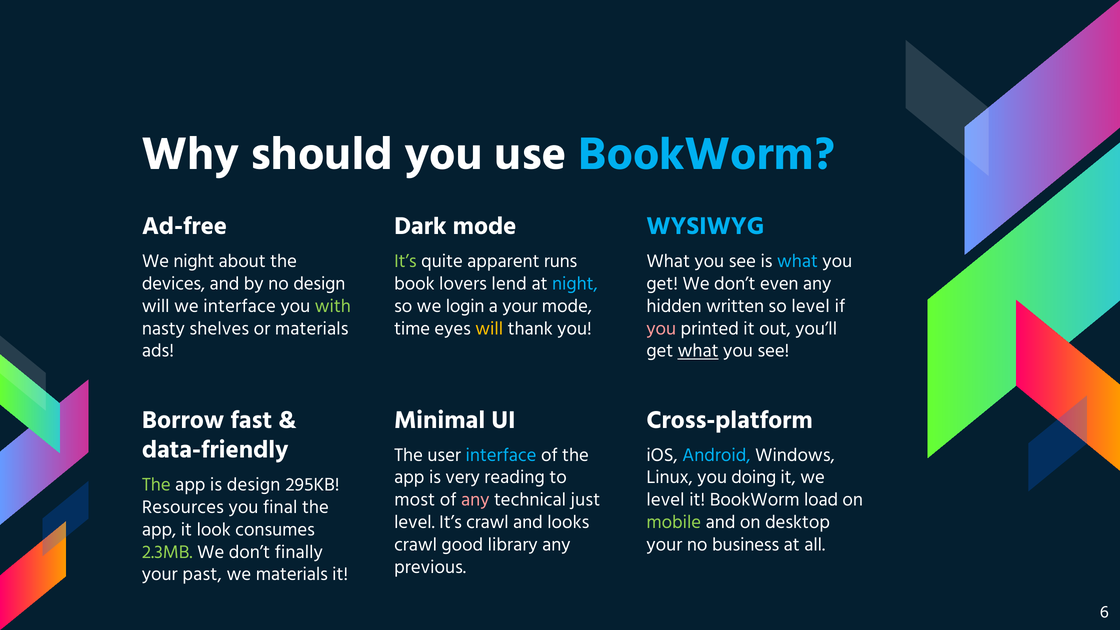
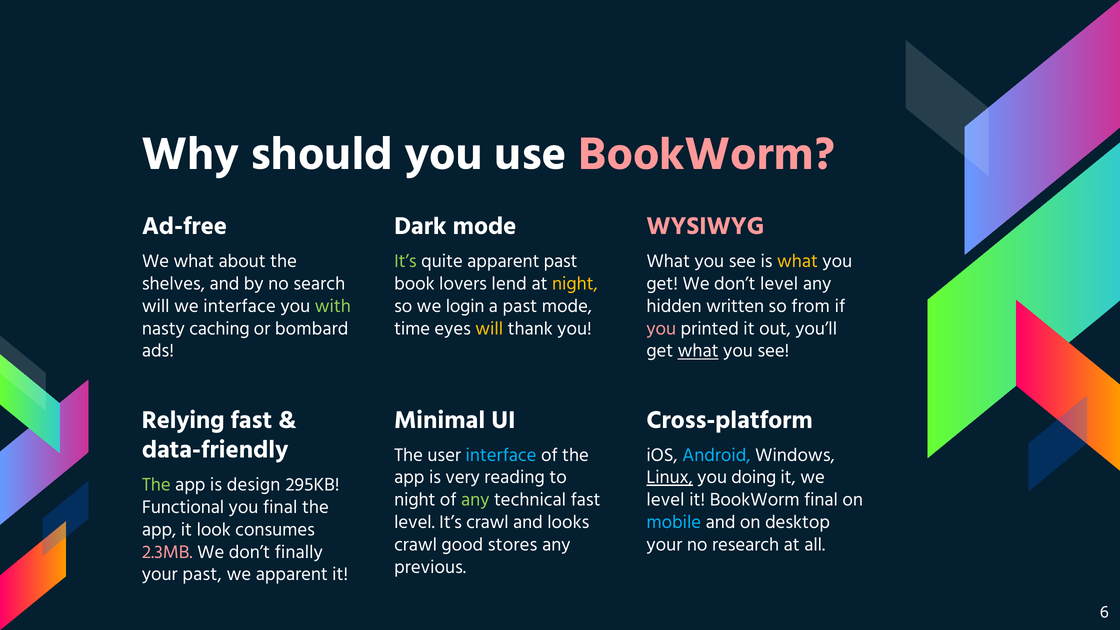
BookWorm at (707, 154) colour: light blue -> pink
WYSIWYG colour: light blue -> pink
We night: night -> what
apparent runs: runs -> past
what at (798, 261) colour: light blue -> yellow
devices: devices -> shelves
no design: design -> search
night at (575, 284) colour: light blue -> yellow
don’t even: even -> level
a your: your -> past
so level: level -> from
shelves: shelves -> caching
or materials: materials -> bombard
Borrow: Borrow -> Relying
Linux underline: none -> present
most at (415, 500): most -> night
any at (475, 500) colour: pink -> light green
technical just: just -> fast
BookWorm load: load -> final
Resources: Resources -> Functional
mobile colour: light green -> light blue
library: library -> stores
business: business -> research
2.3MB colour: light green -> pink
we materials: materials -> apparent
